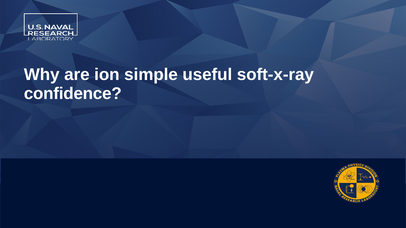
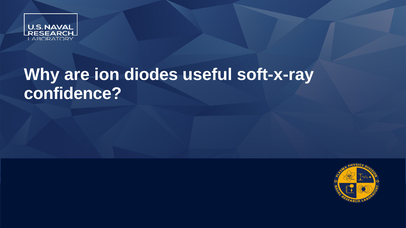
simple: simple -> diodes
